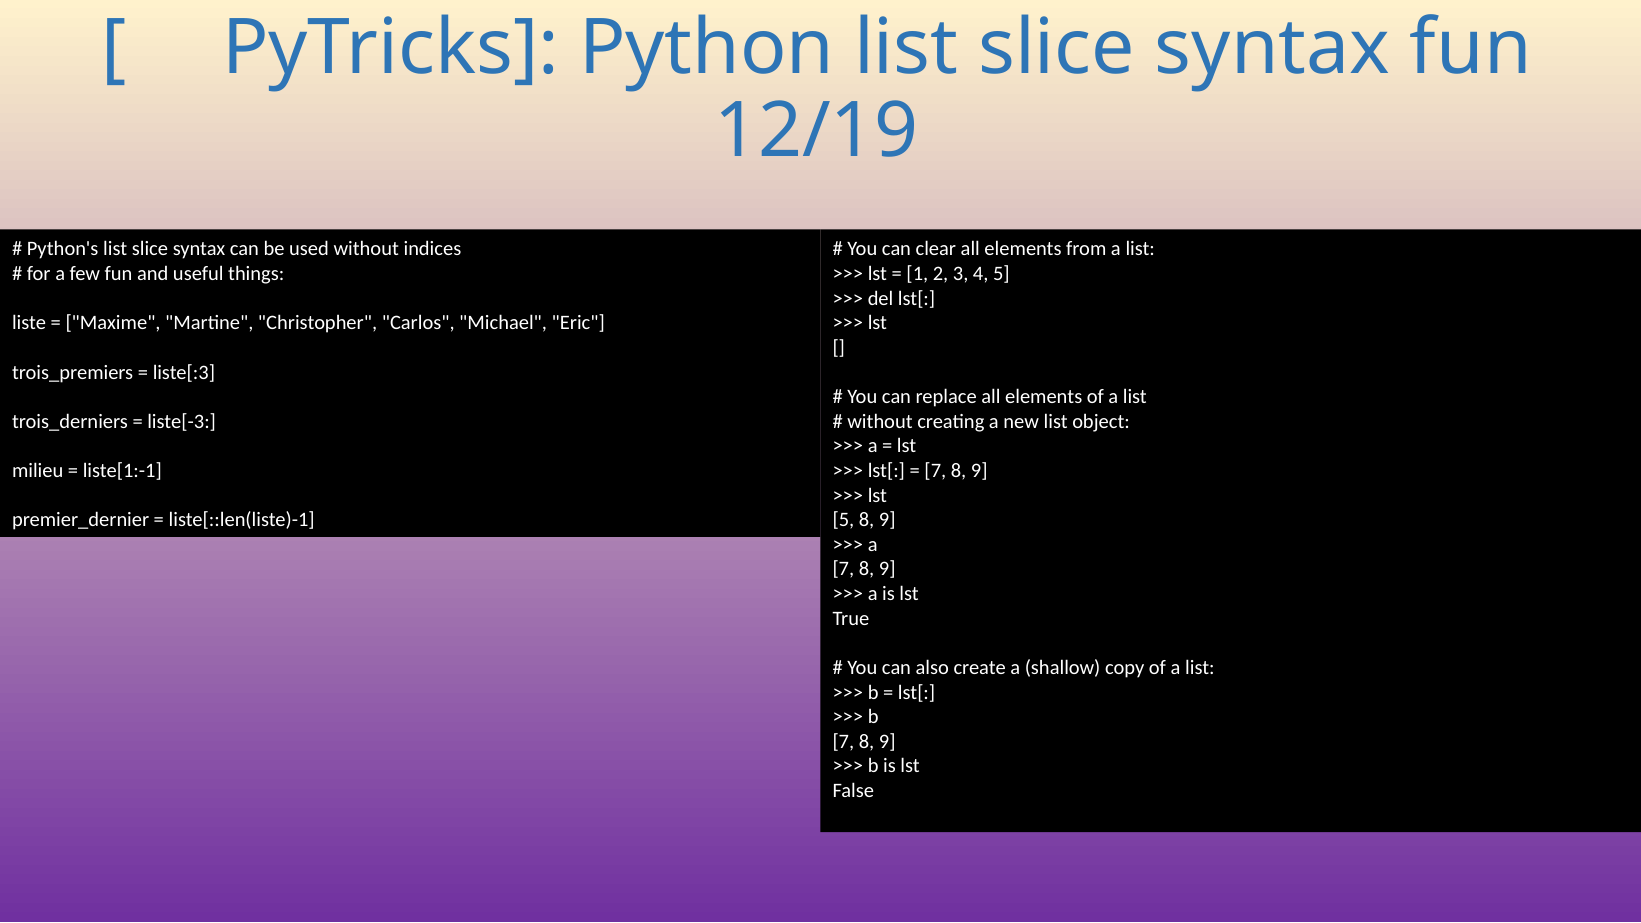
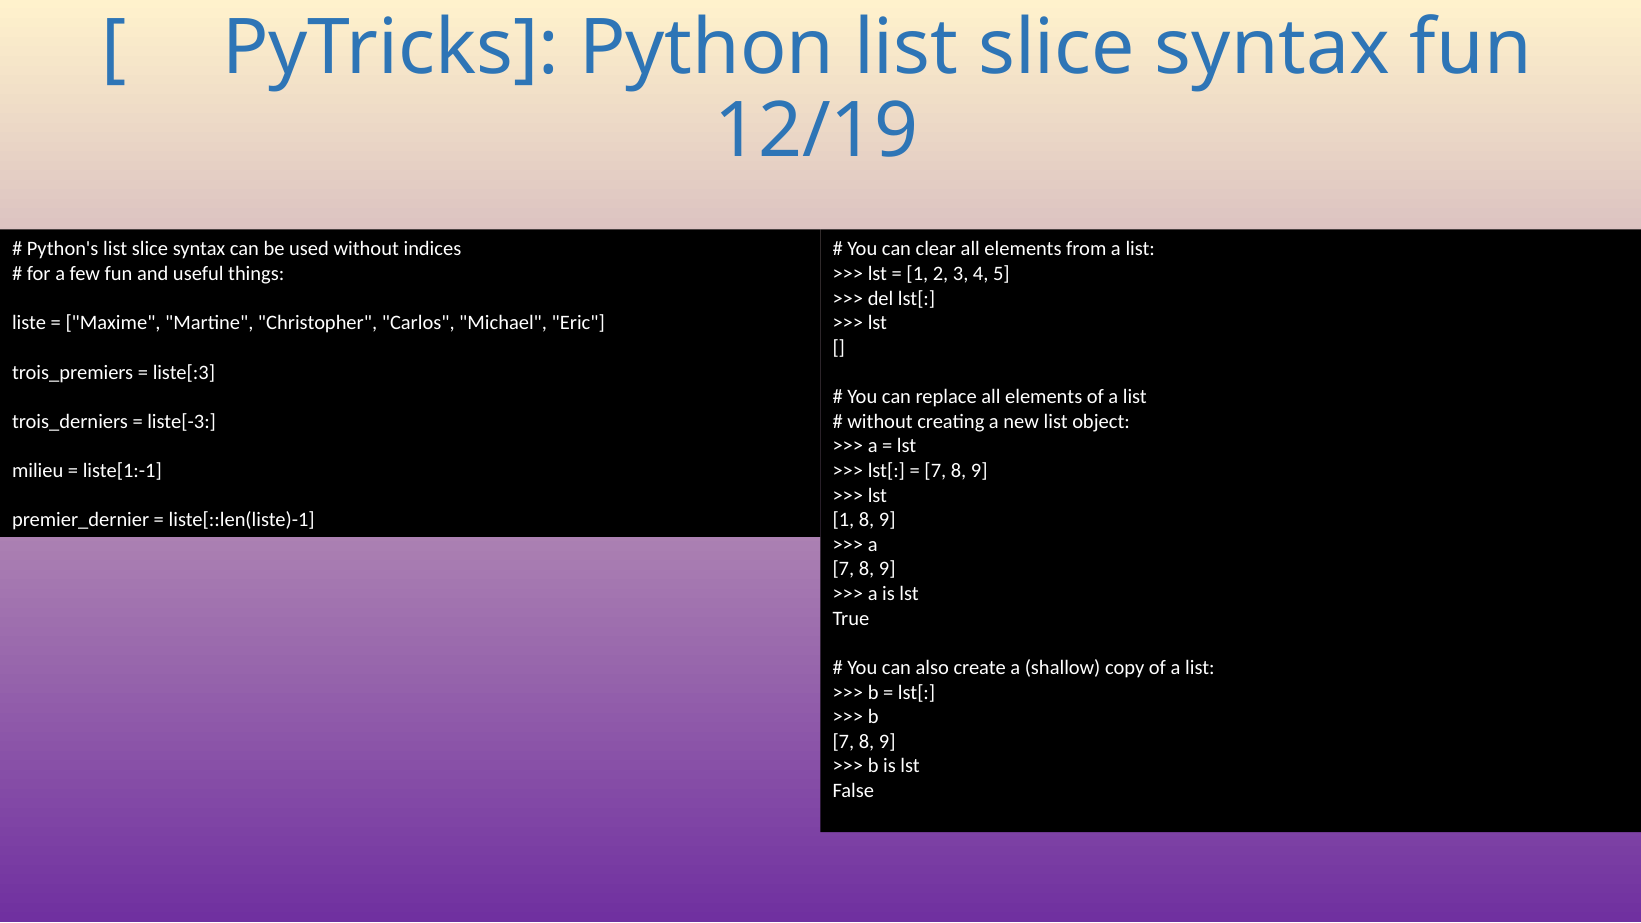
5 at (843, 520): 5 -> 1
